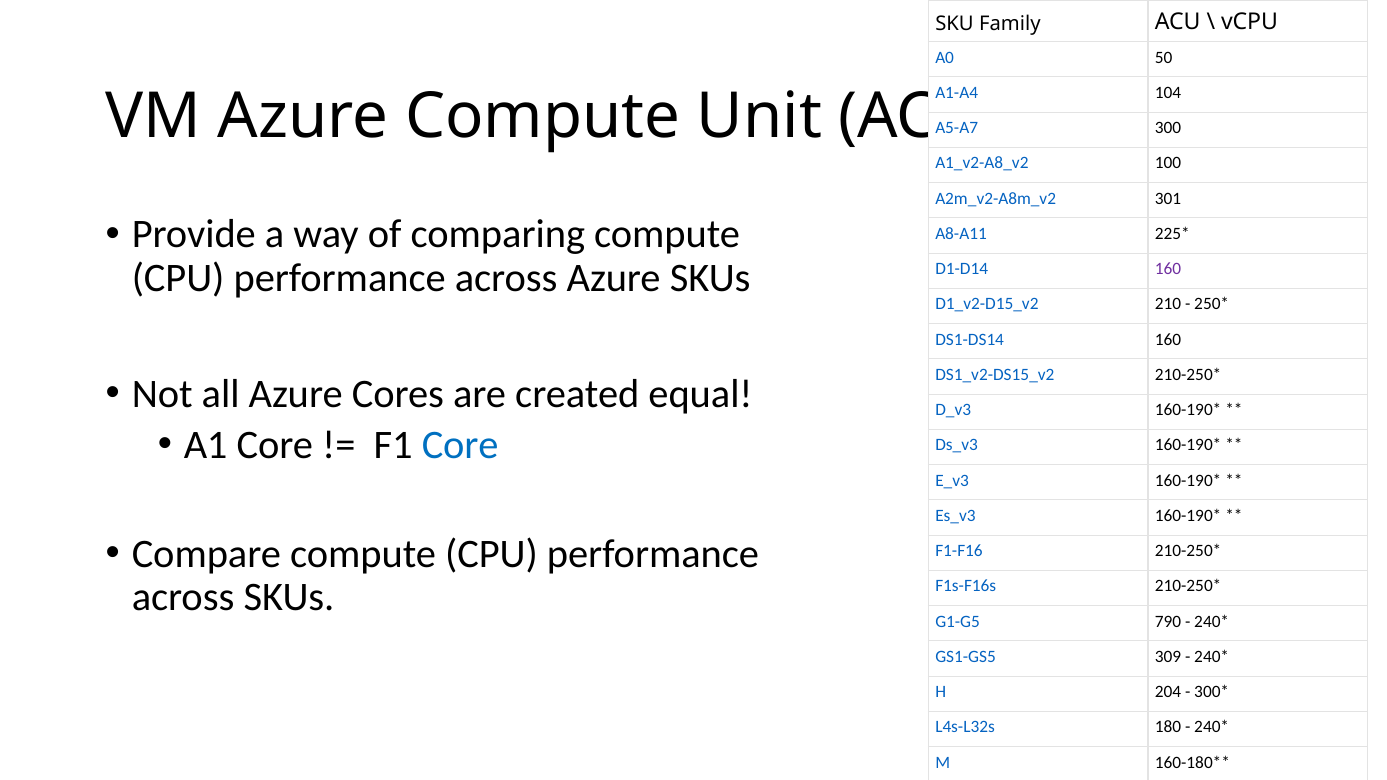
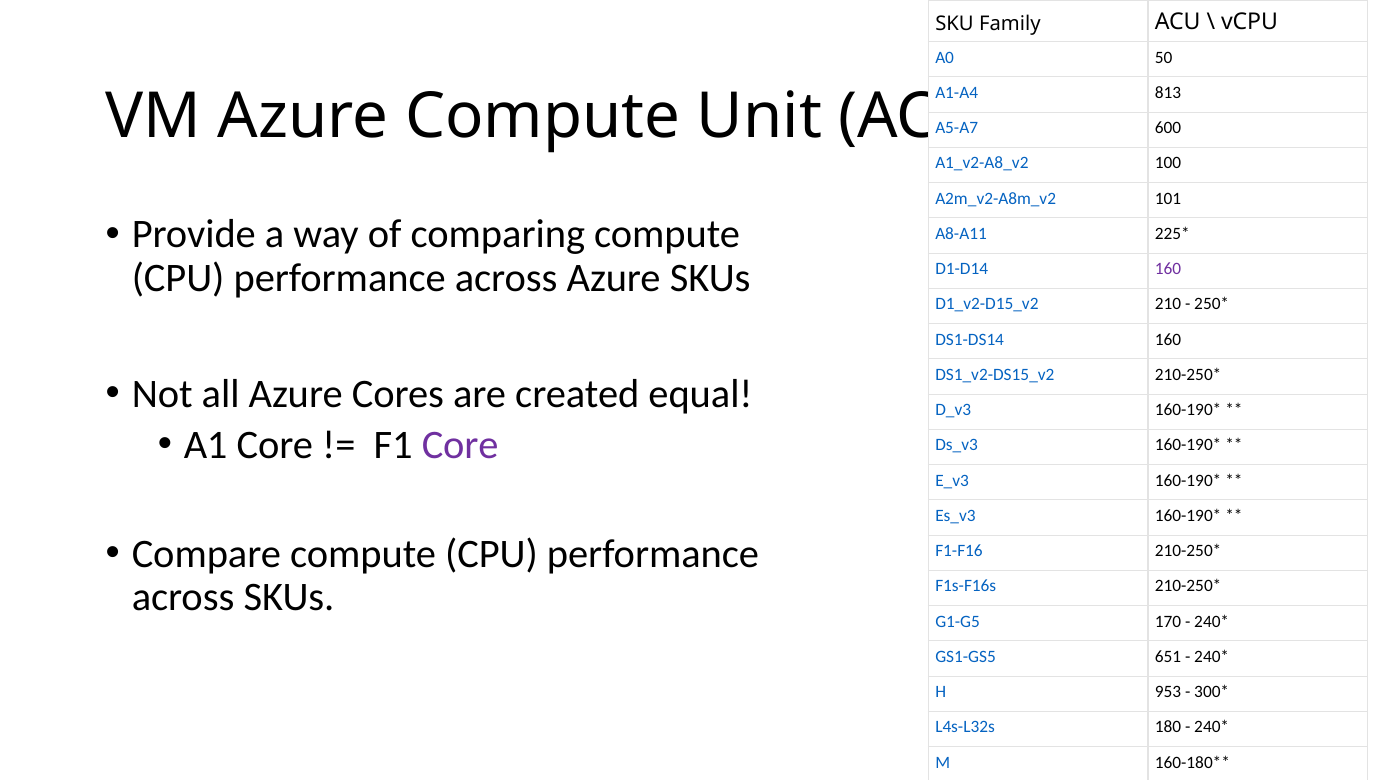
104: 104 -> 813
300: 300 -> 600
301: 301 -> 101
Core at (460, 445) colour: blue -> purple
790: 790 -> 170
309: 309 -> 651
204: 204 -> 953
